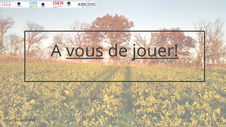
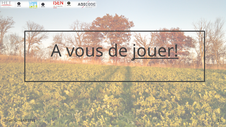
vous underline: present -> none
